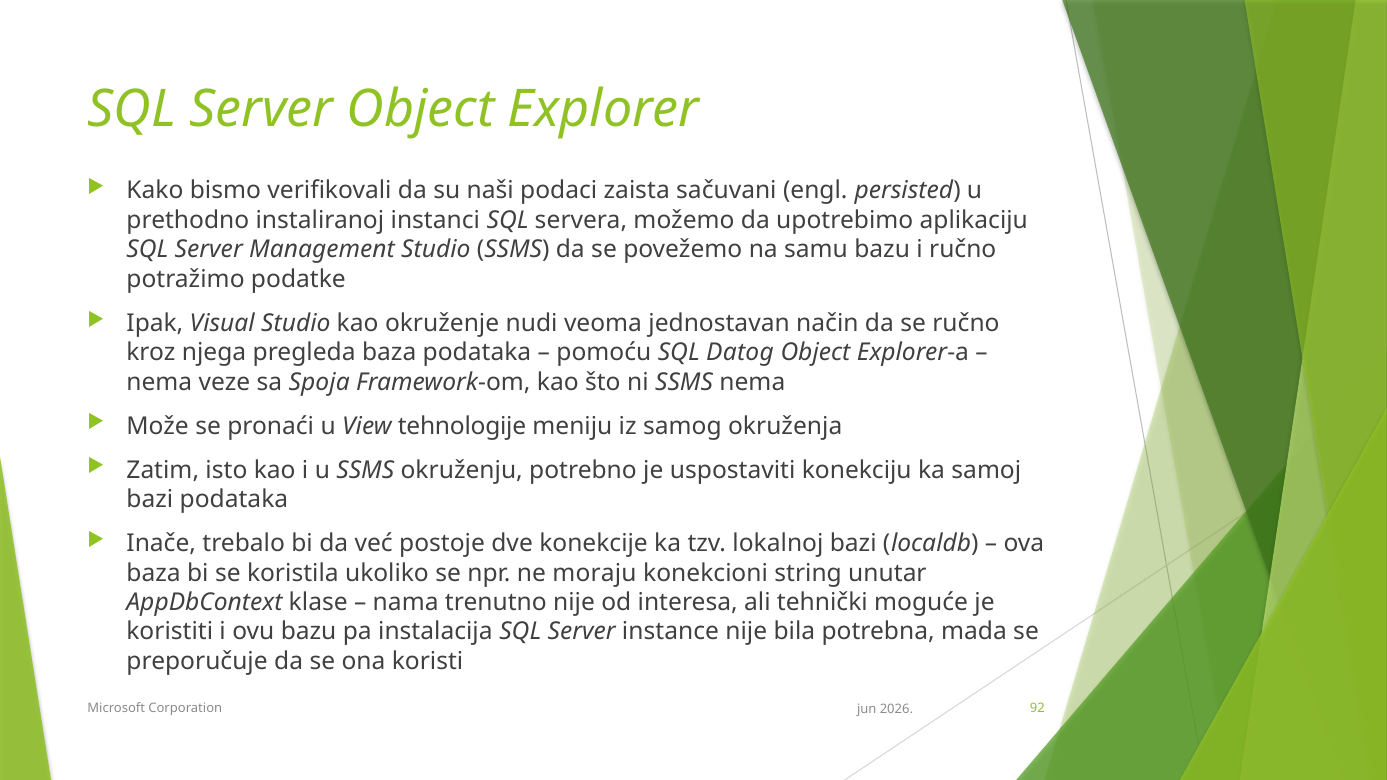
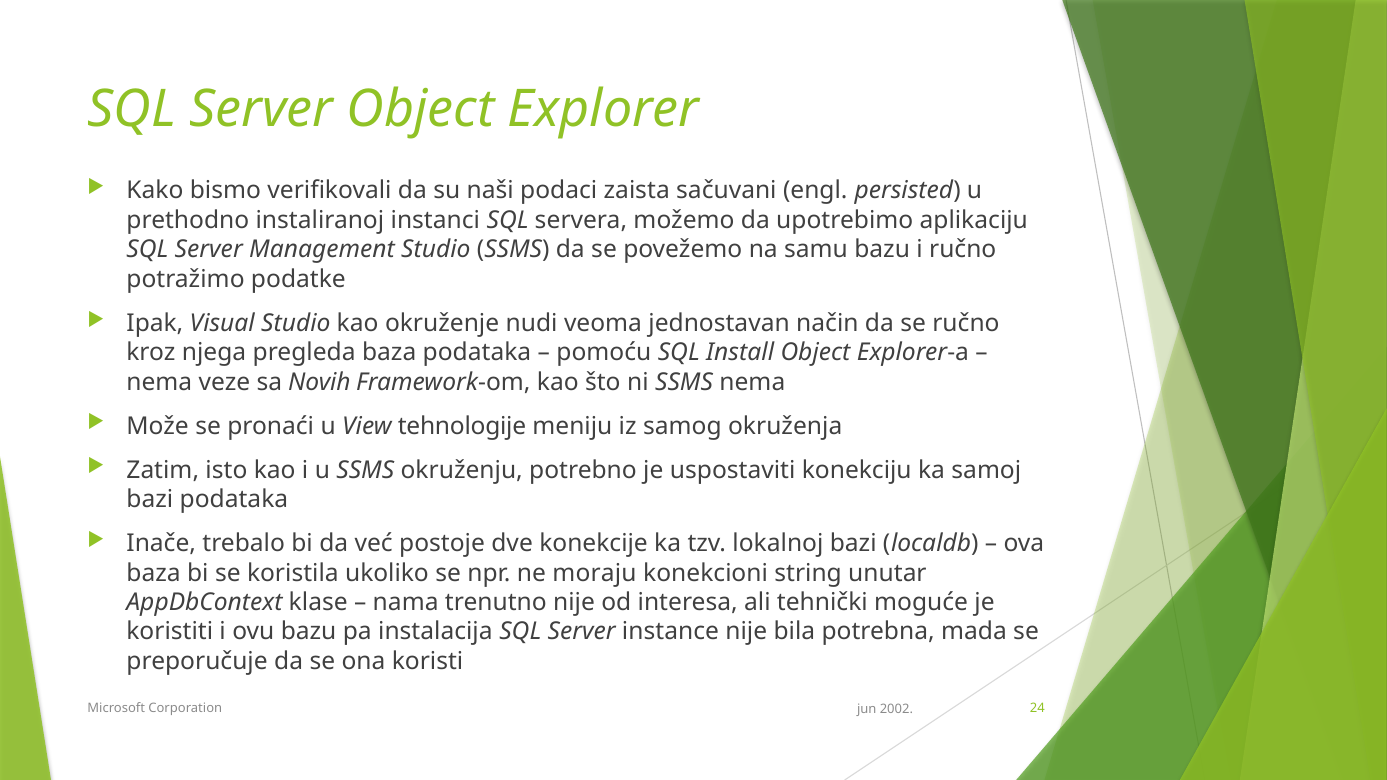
Datog: Datog -> Install
Spoja: Spoja -> Novih
92: 92 -> 24
2026: 2026 -> 2002
